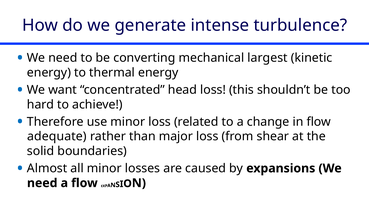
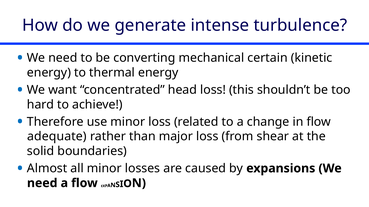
largest: largest -> certain
